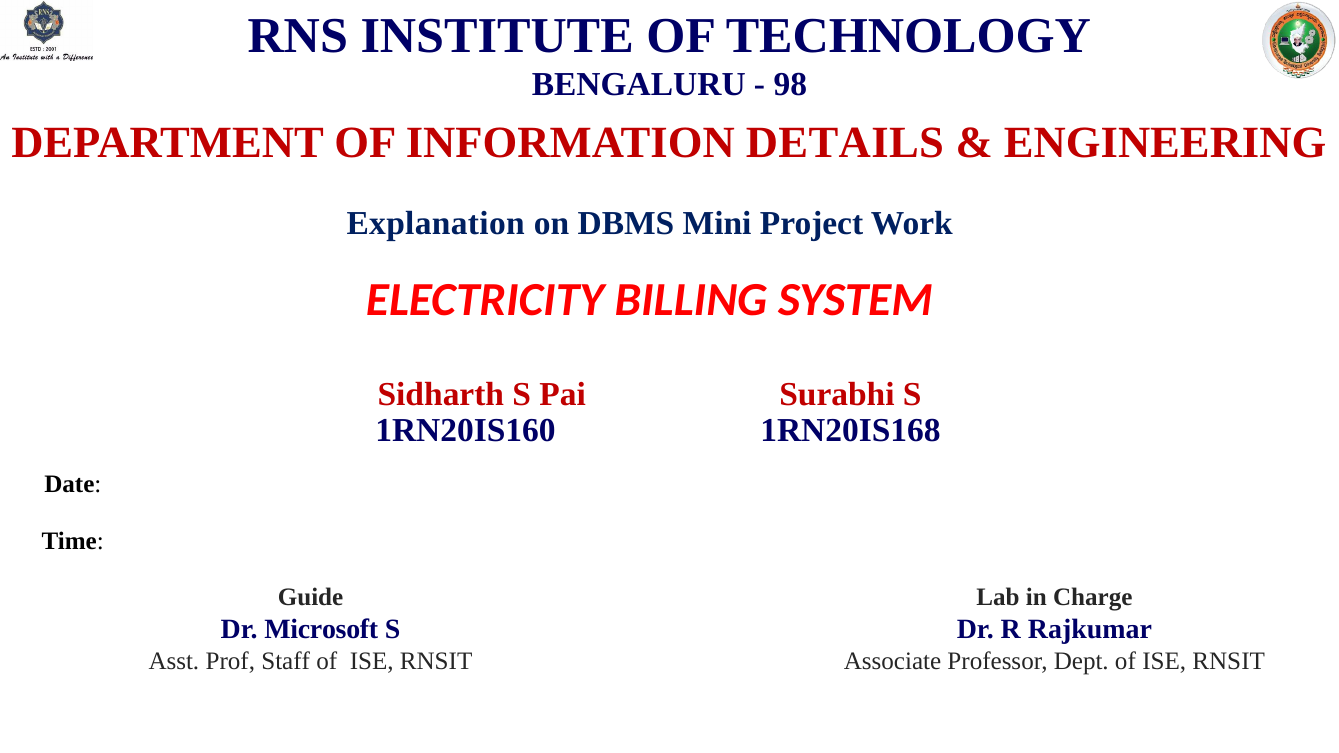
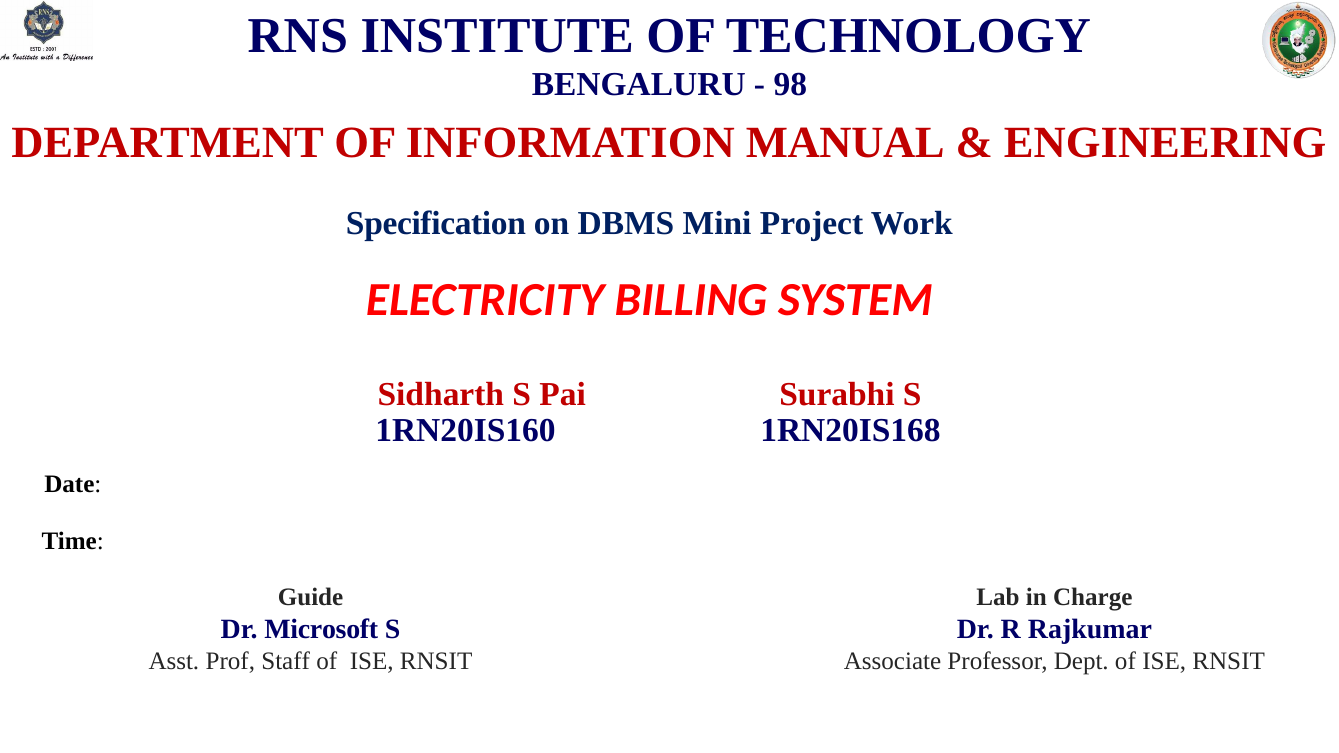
DETAILS: DETAILS -> MANUAL
Explanation: Explanation -> Specification
